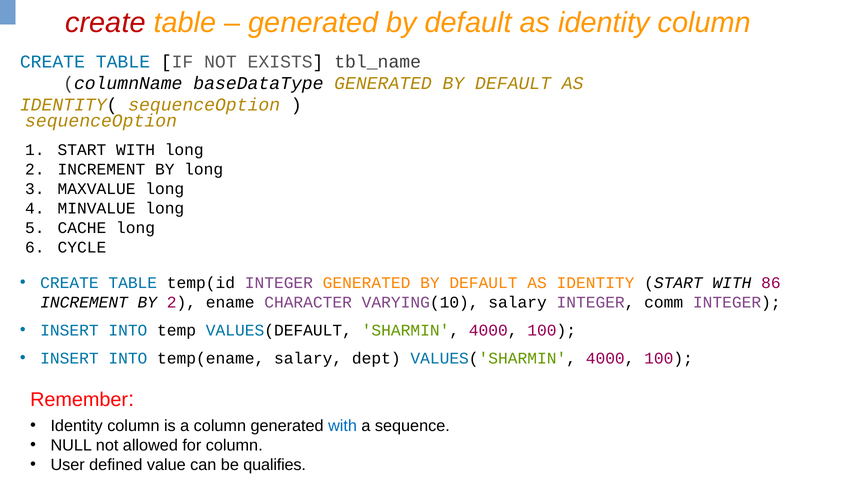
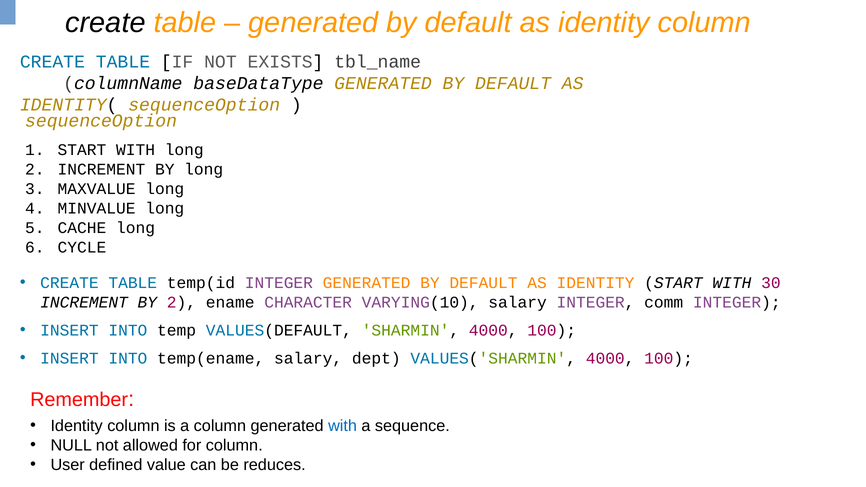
create at (105, 23) colour: red -> black
86: 86 -> 30
qualifies: qualifies -> reduces
